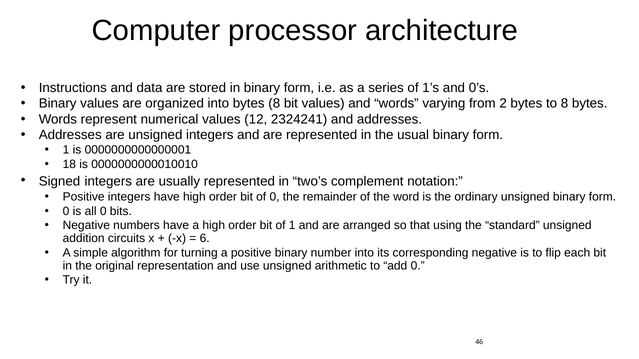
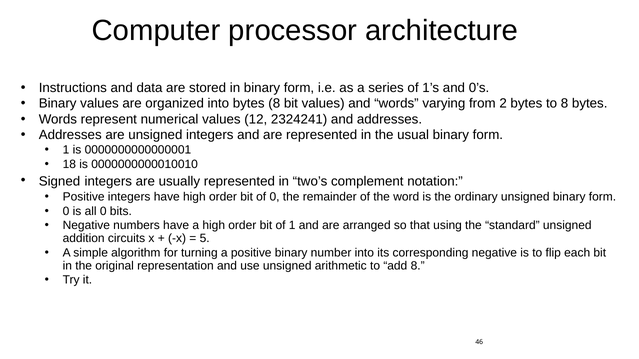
6: 6 -> 5
add 0: 0 -> 8
